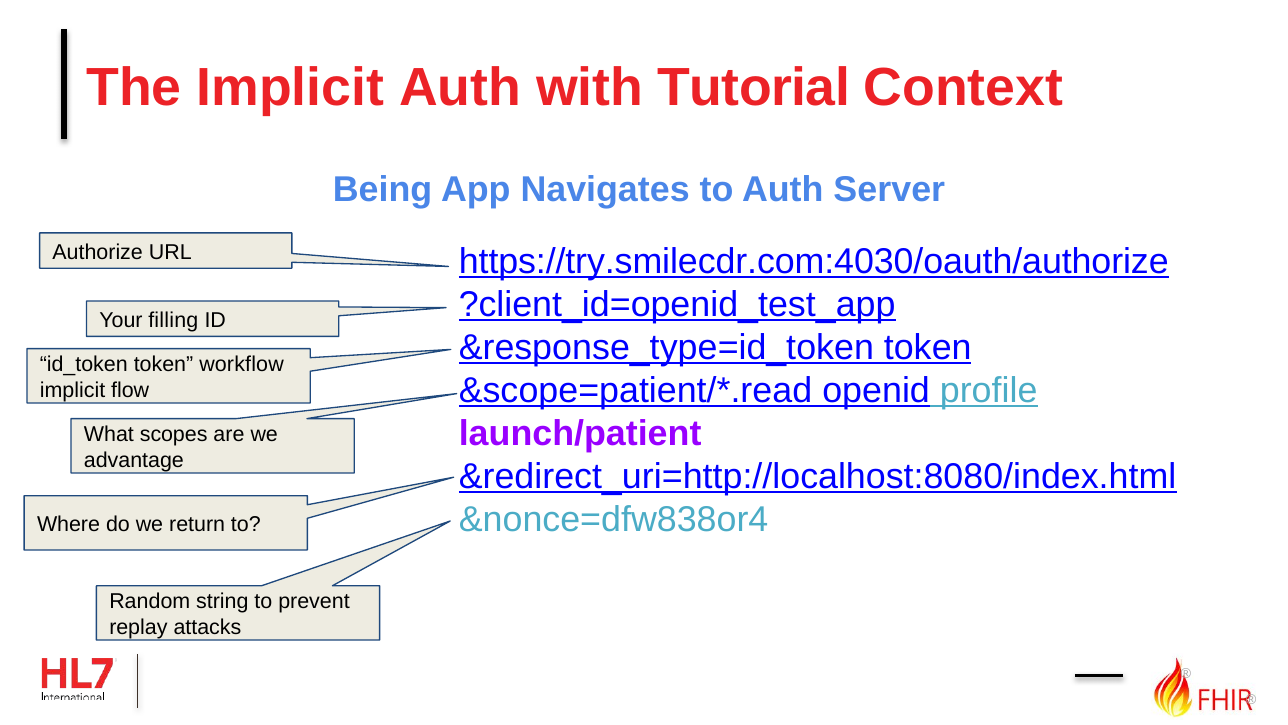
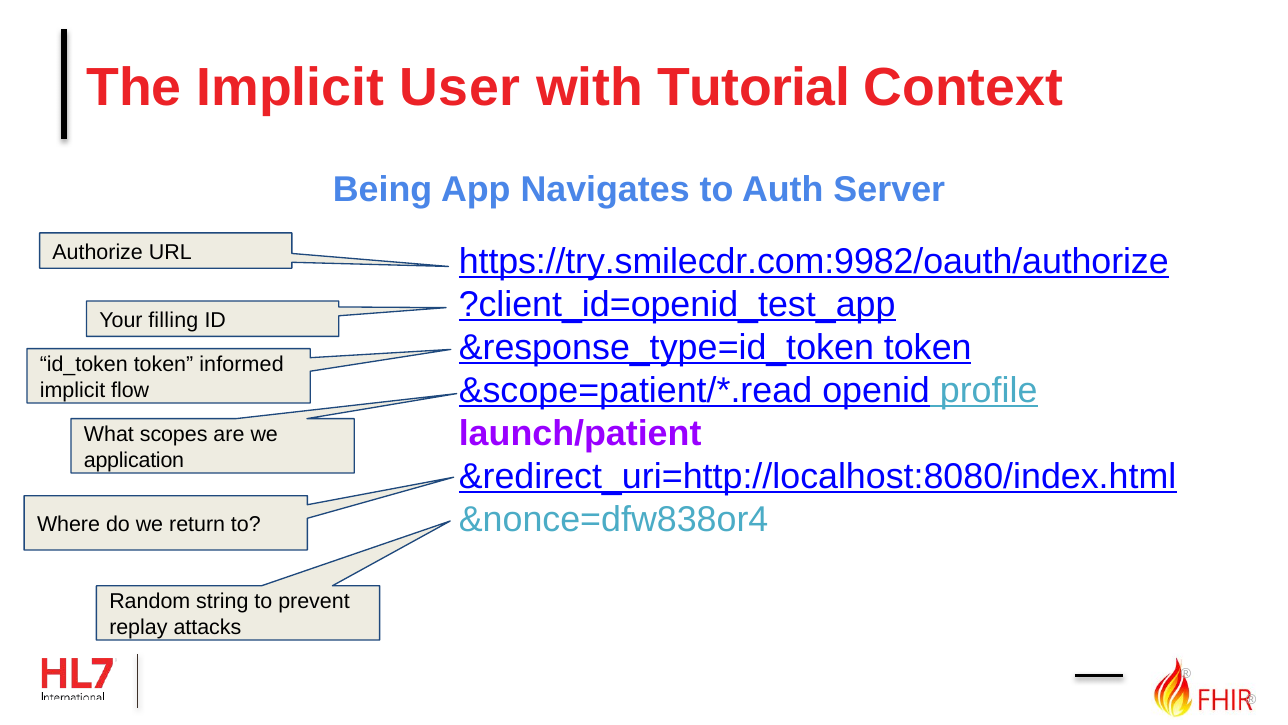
Implicit Auth: Auth -> User
https://try.smilecdr.com:4030/oauth/authorize: https://try.smilecdr.com:4030/oauth/authorize -> https://try.smilecdr.com:9982/oauth/authorize
workflow: workflow -> informed
advantage: advantage -> application
